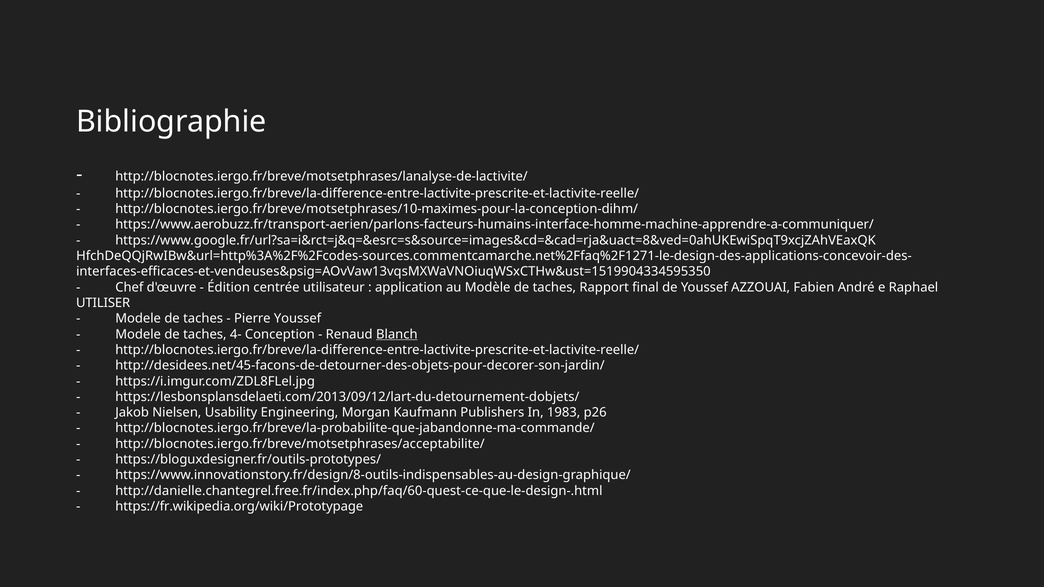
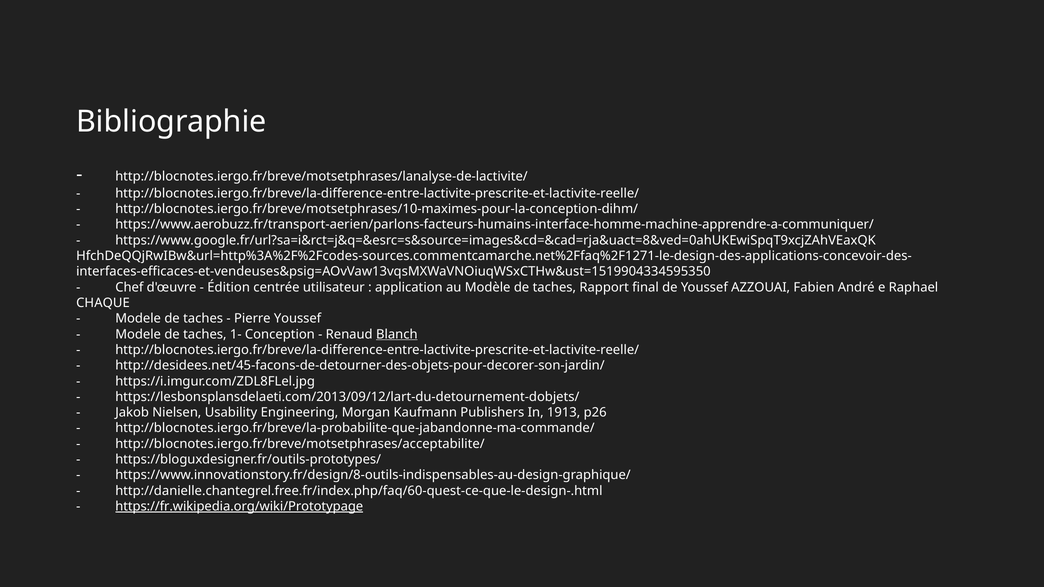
UTILISER: UTILISER -> CHAQUE
4-: 4- -> 1-
1983: 1983 -> 1913
https://fr.wikipedia.org/wiki/Prototypage underline: none -> present
